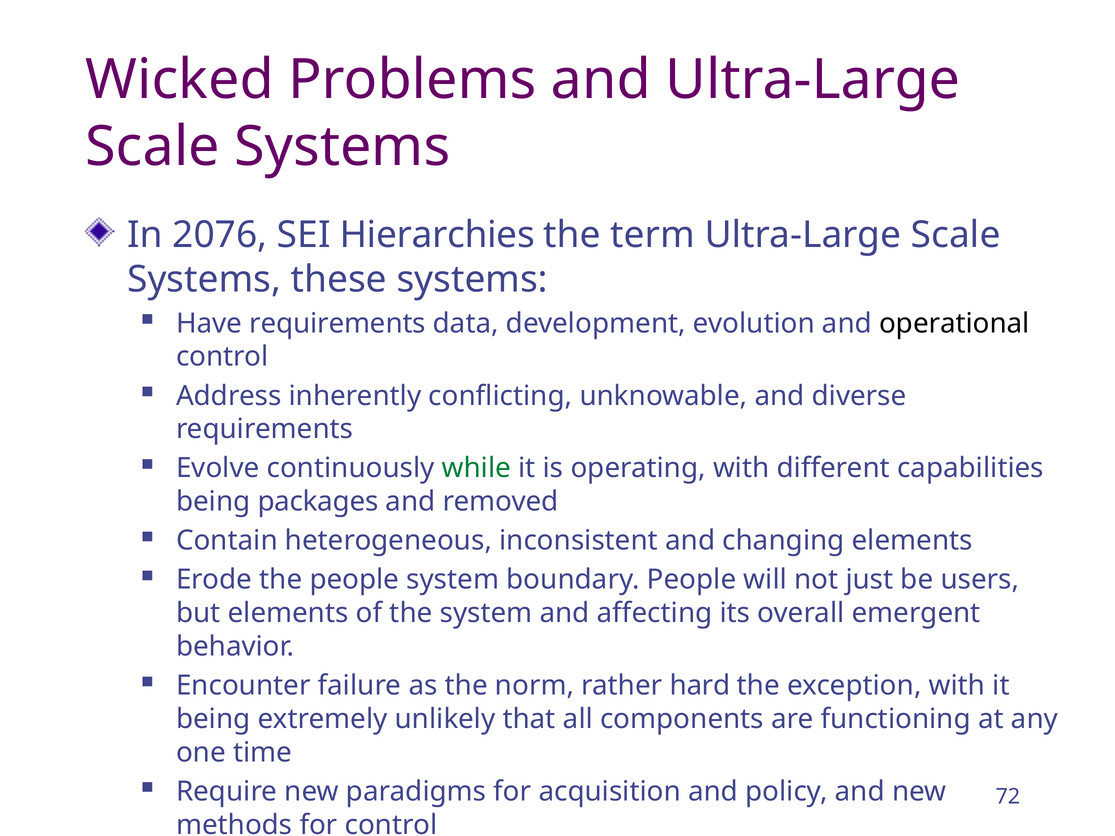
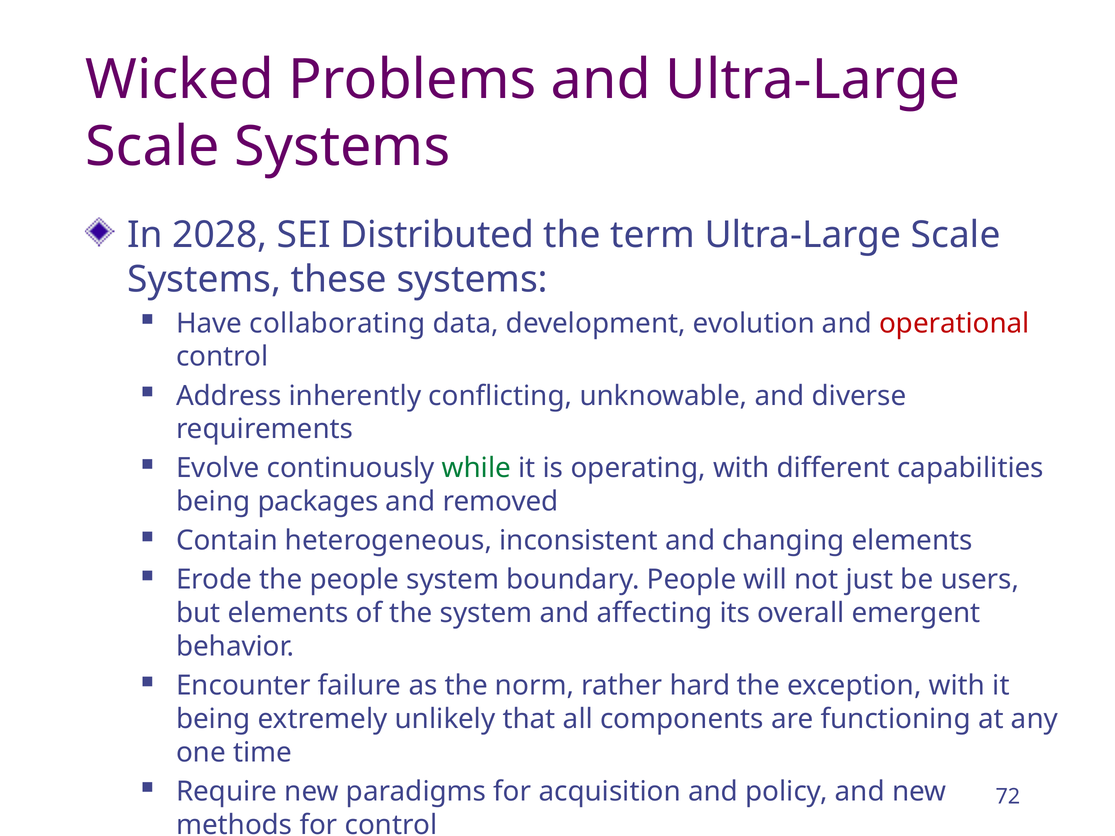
2076: 2076 -> 2028
Hierarchies: Hierarchies -> Distributed
Have requirements: requirements -> collaborating
operational colour: black -> red
